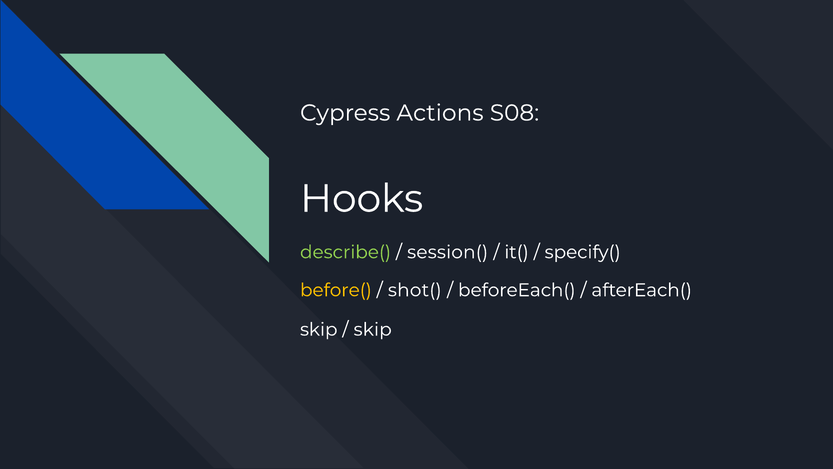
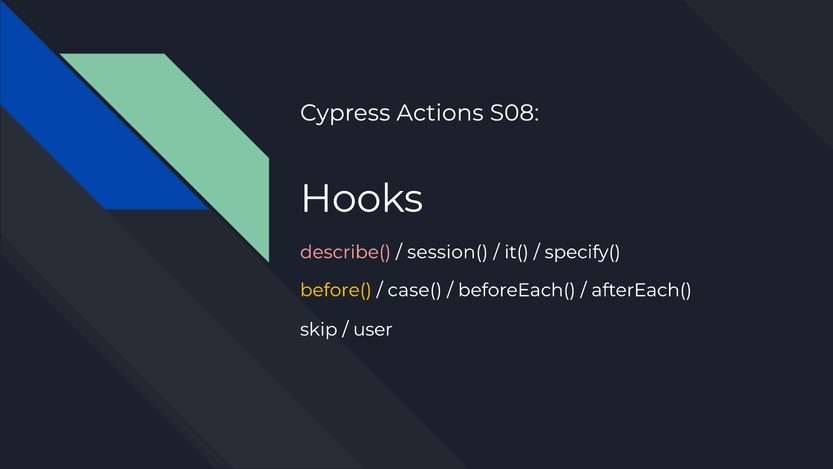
describe( colour: light green -> pink
shot(: shot( -> case(
skip at (373, 329): skip -> user
